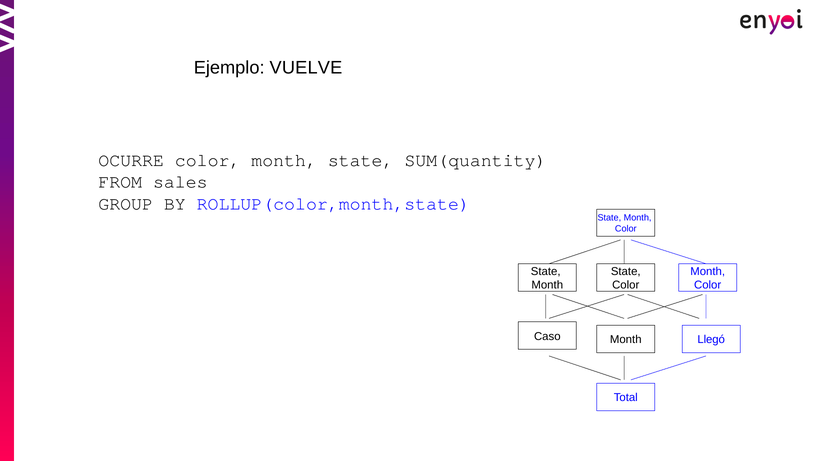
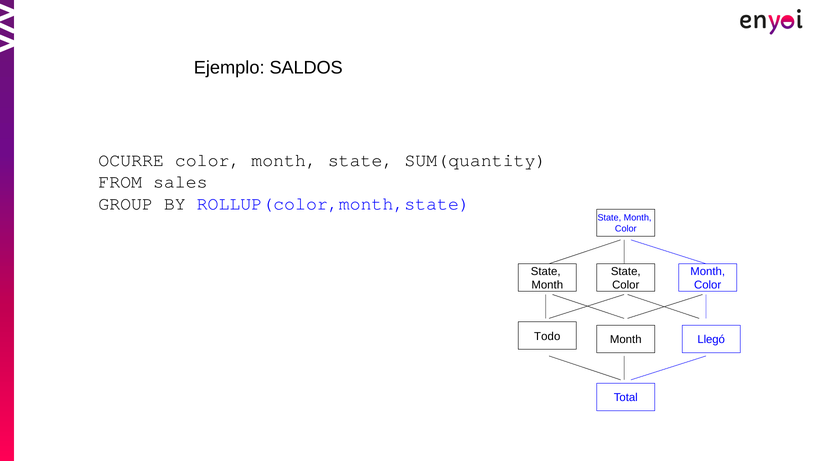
VUELVE: VUELVE -> SALDOS
Caso: Caso -> Todo
